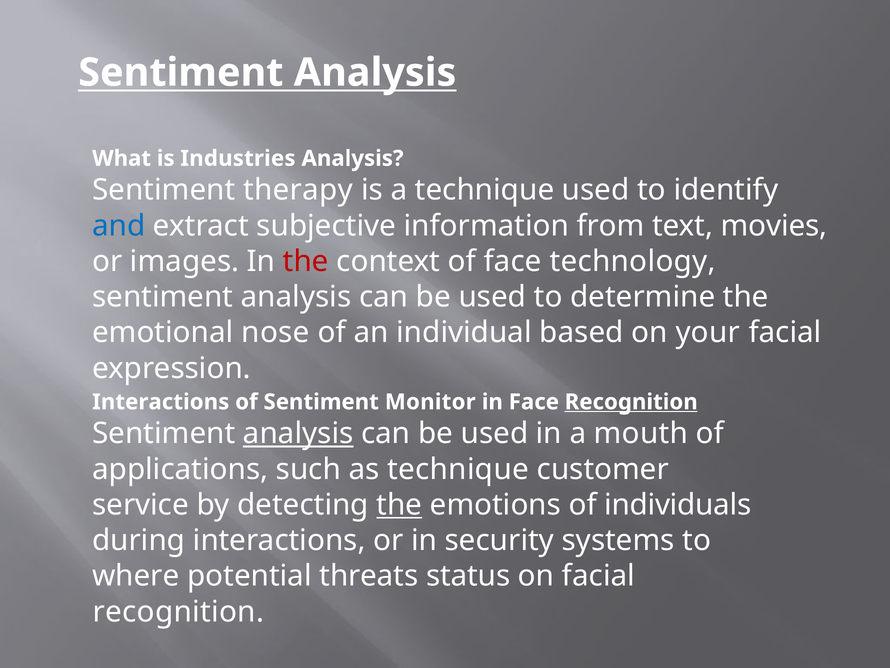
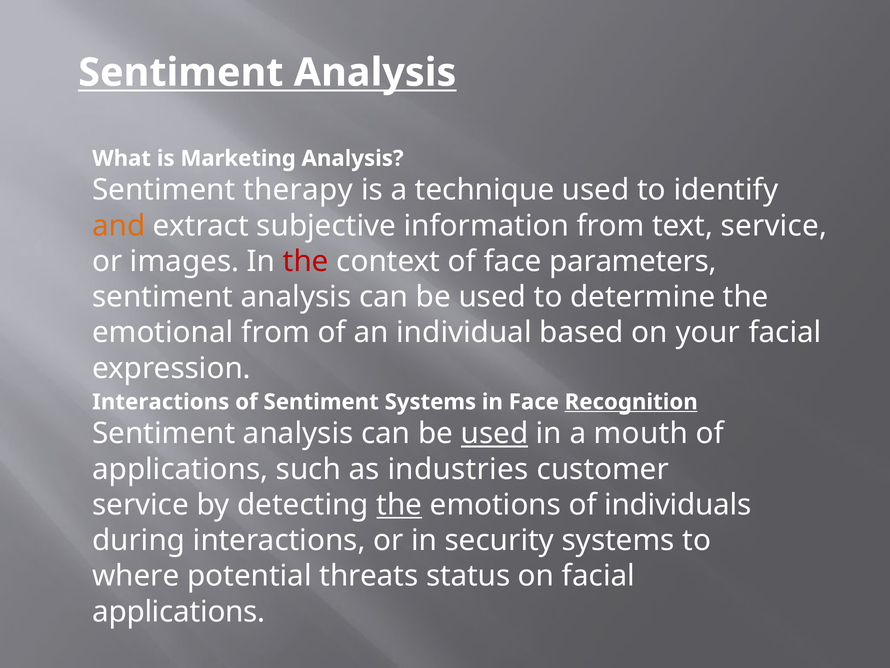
Industries: Industries -> Marketing
and colour: blue -> orange
text movies: movies -> service
technology: technology -> parameters
emotional nose: nose -> from
Sentiment Monitor: Monitor -> Systems
analysis at (298, 433) underline: present -> none
used at (495, 433) underline: none -> present
as technique: technique -> industries
recognition at (178, 611): recognition -> applications
